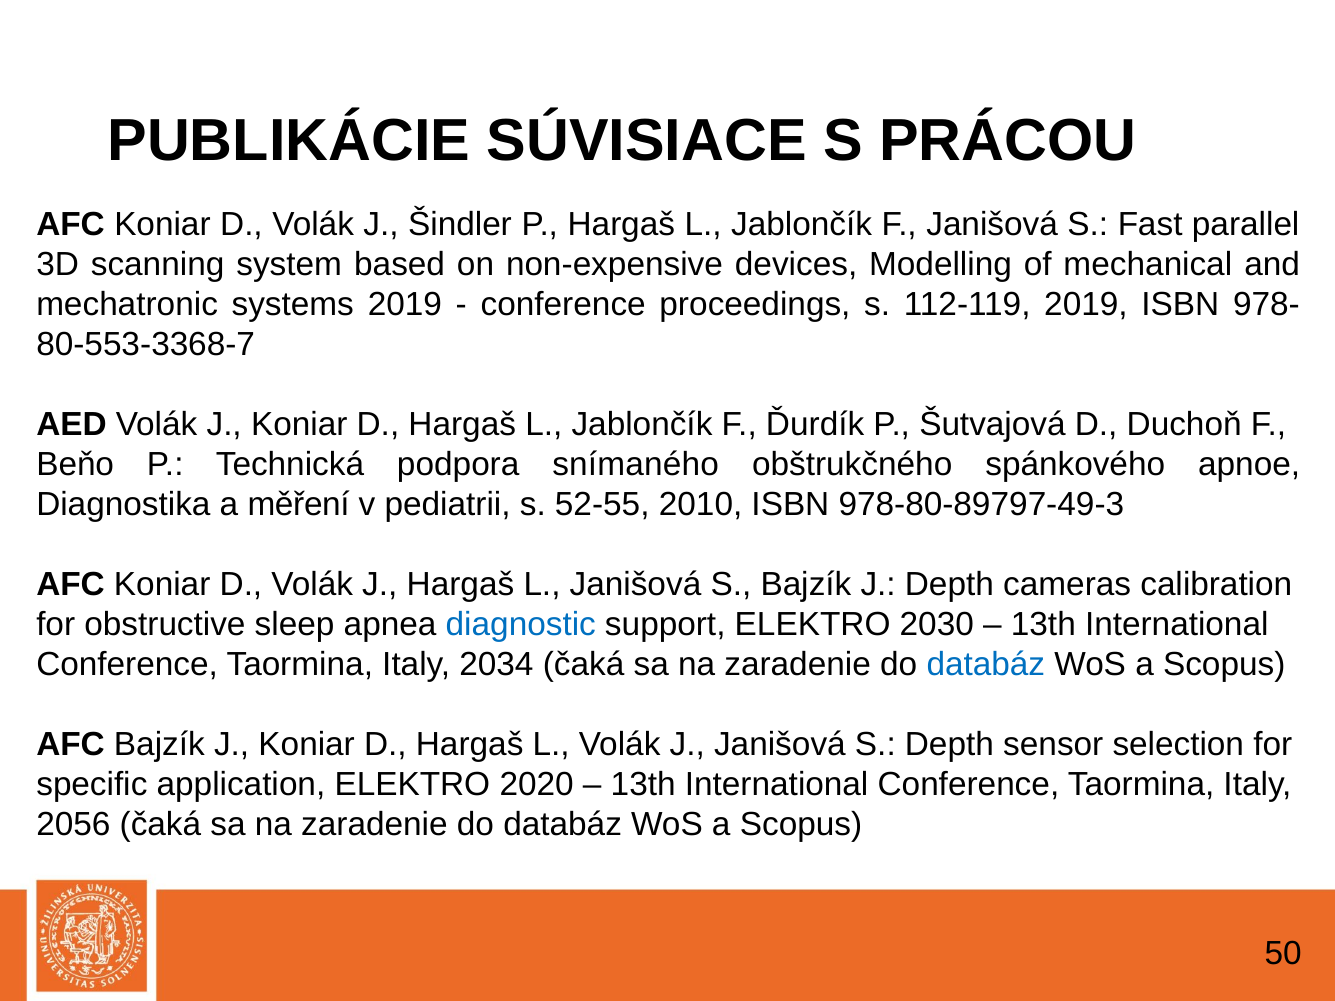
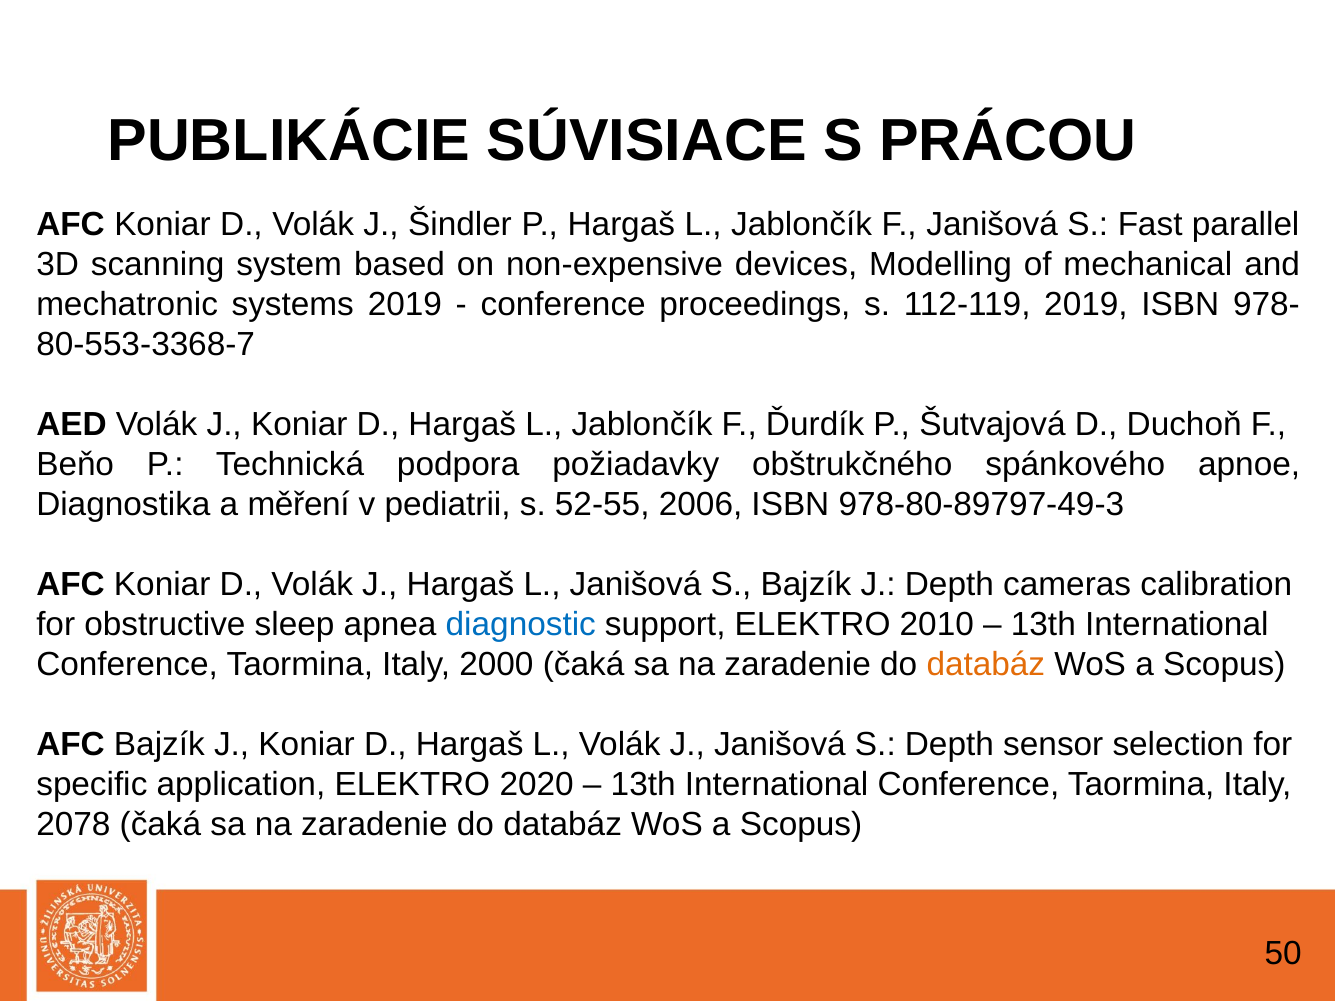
snímaného: snímaného -> požiadavky
2010: 2010 -> 2006
2030: 2030 -> 2010
2034: 2034 -> 2000
databáz at (986, 665) colour: blue -> orange
2056: 2056 -> 2078
